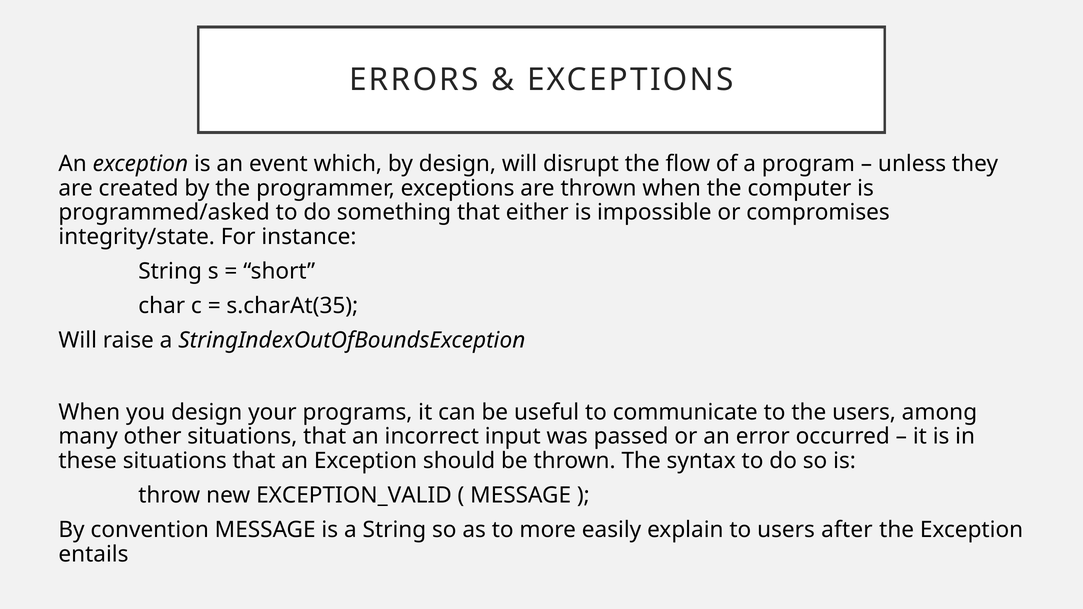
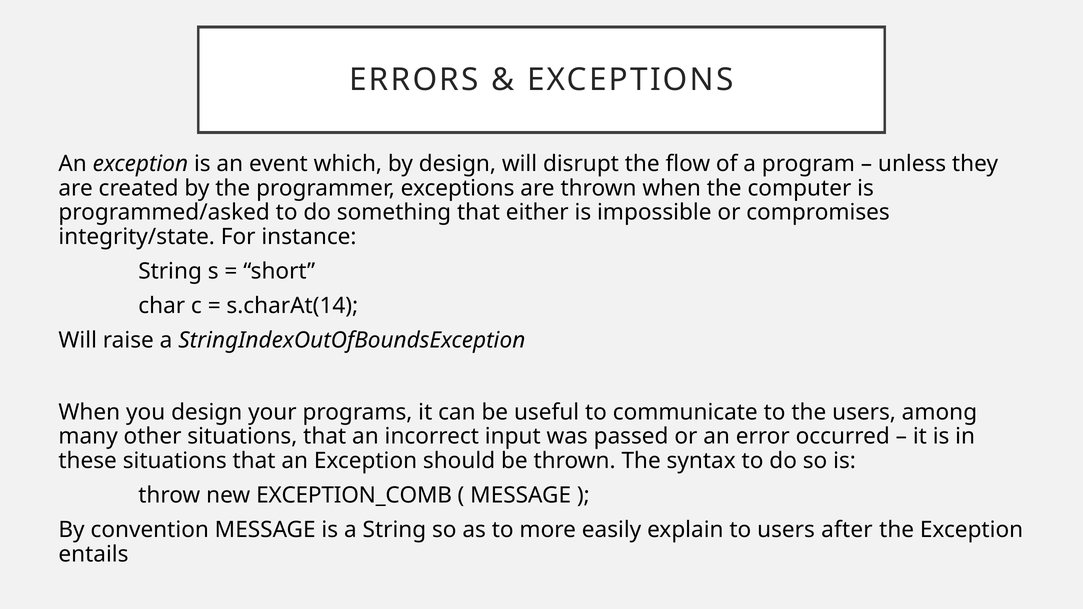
s.charAt(35: s.charAt(35 -> s.charAt(14
EXCEPTION_VALID: EXCEPTION_VALID -> EXCEPTION_COMB
